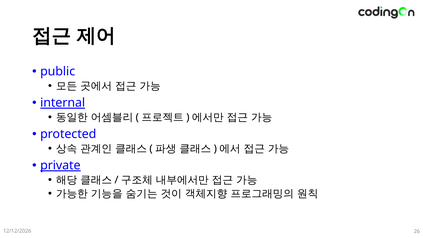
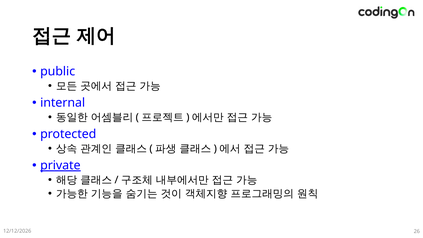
internal underline: present -> none
